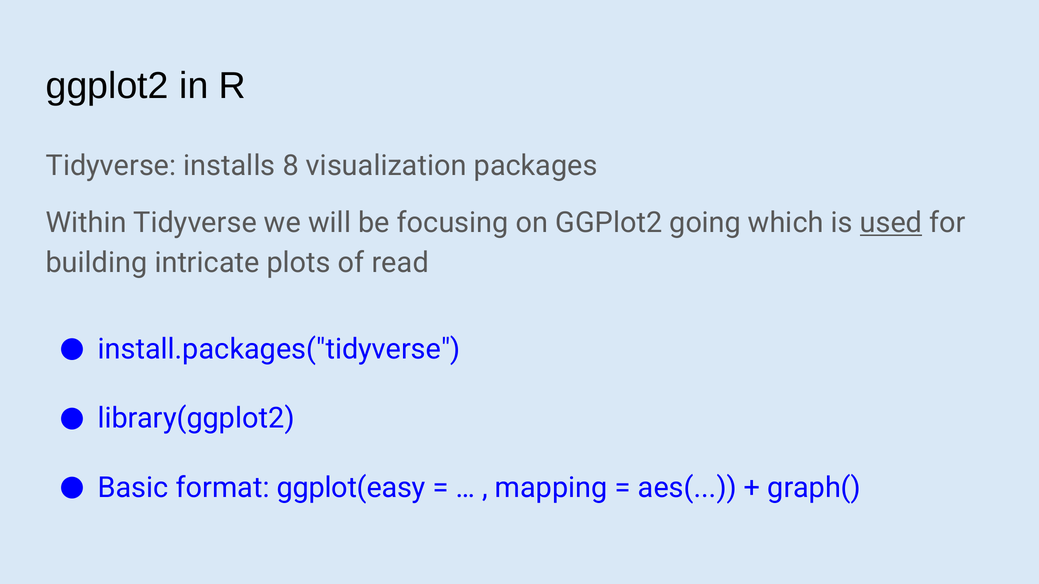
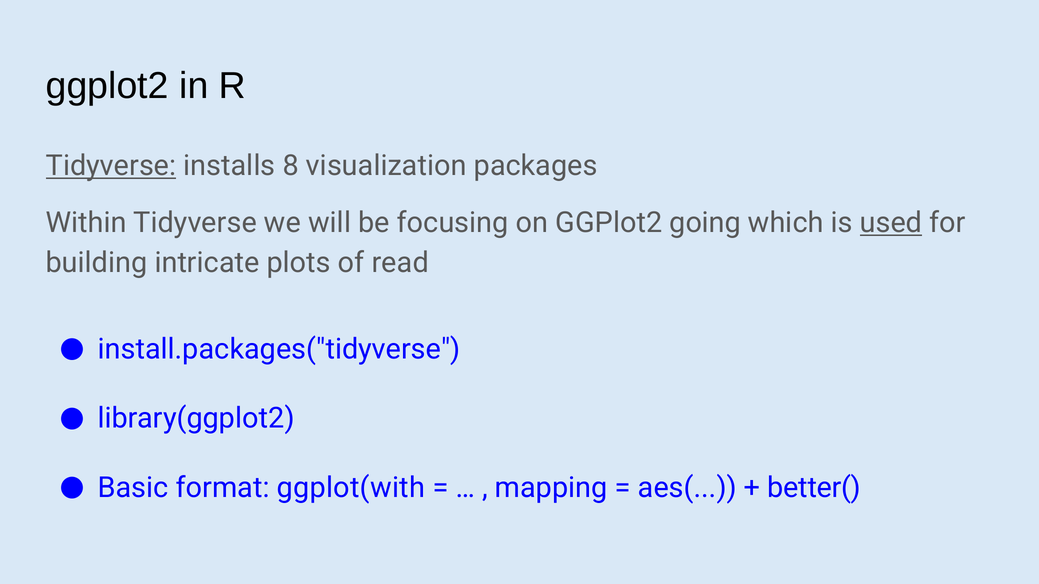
Tidyverse at (111, 166) underline: none -> present
ggplot(easy: ggplot(easy -> ggplot(with
graph(: graph( -> better(
